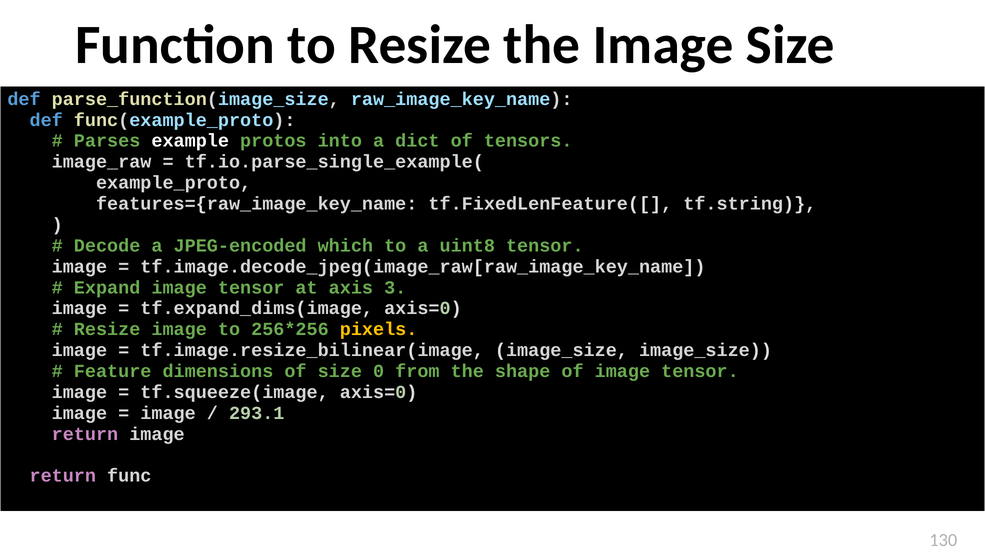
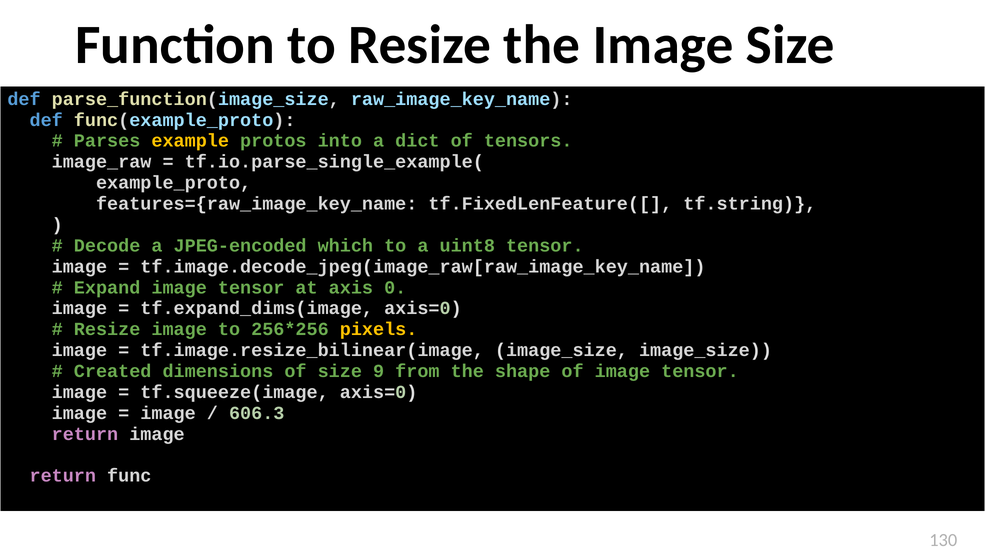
example colour: white -> yellow
3: 3 -> 0
Feature: Feature -> Created
0: 0 -> 9
293.1: 293.1 -> 606.3
